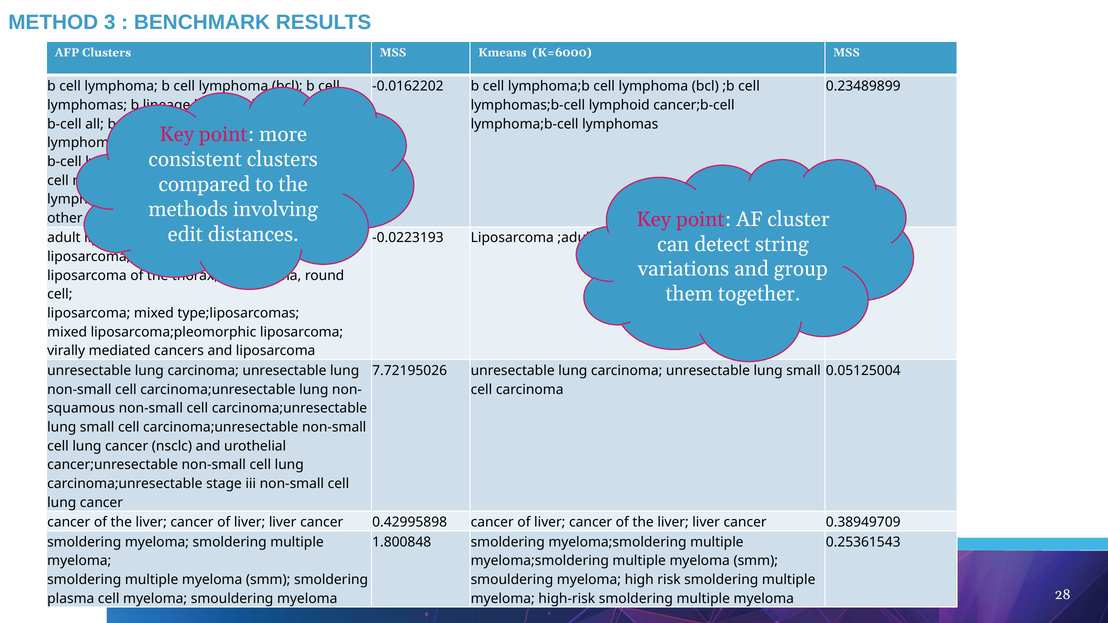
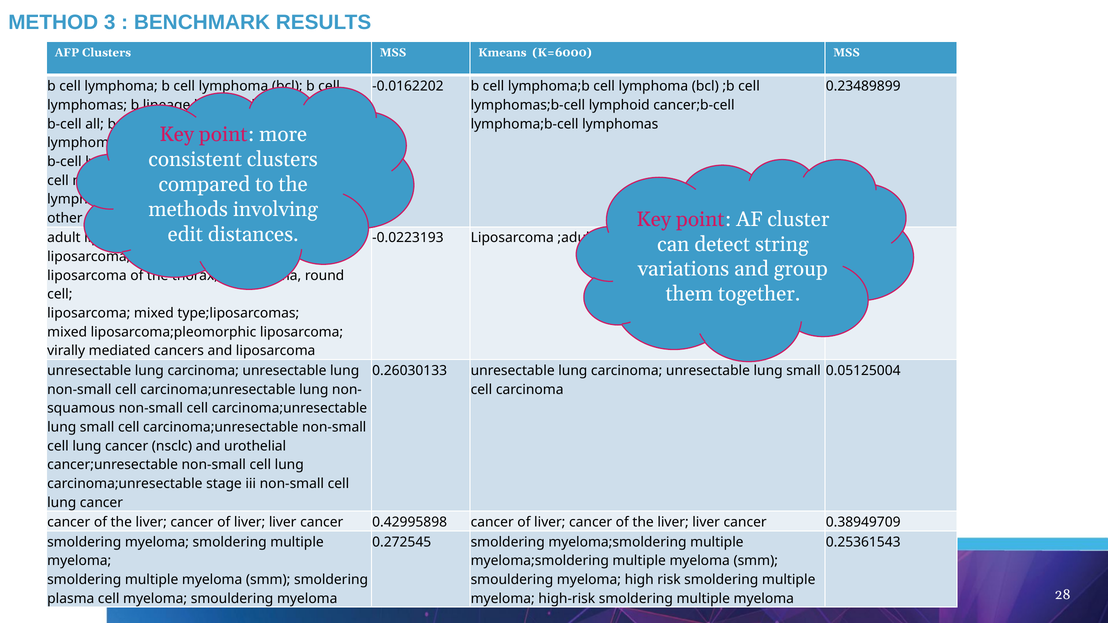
7.72195026: 7.72195026 -> 0.26030133
1.800848: 1.800848 -> 0.272545
